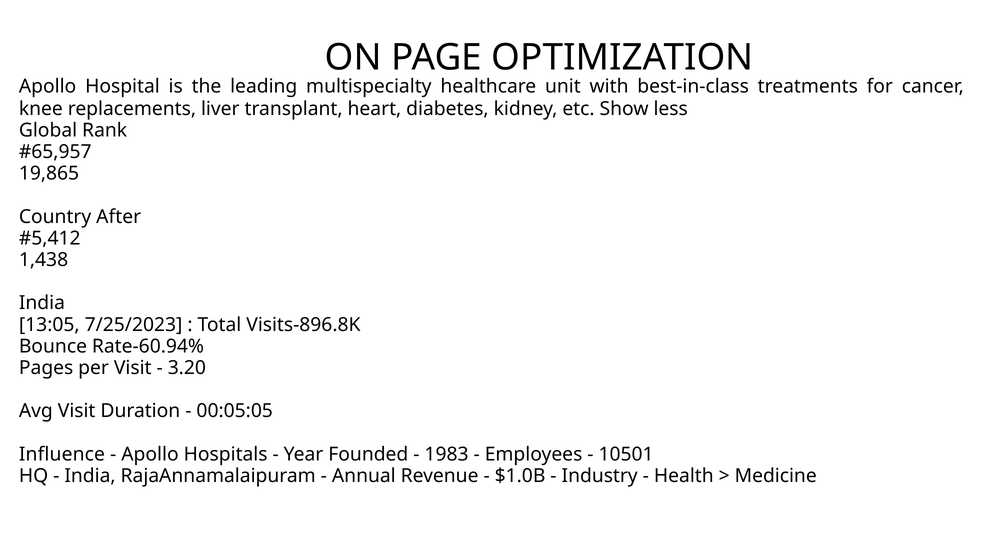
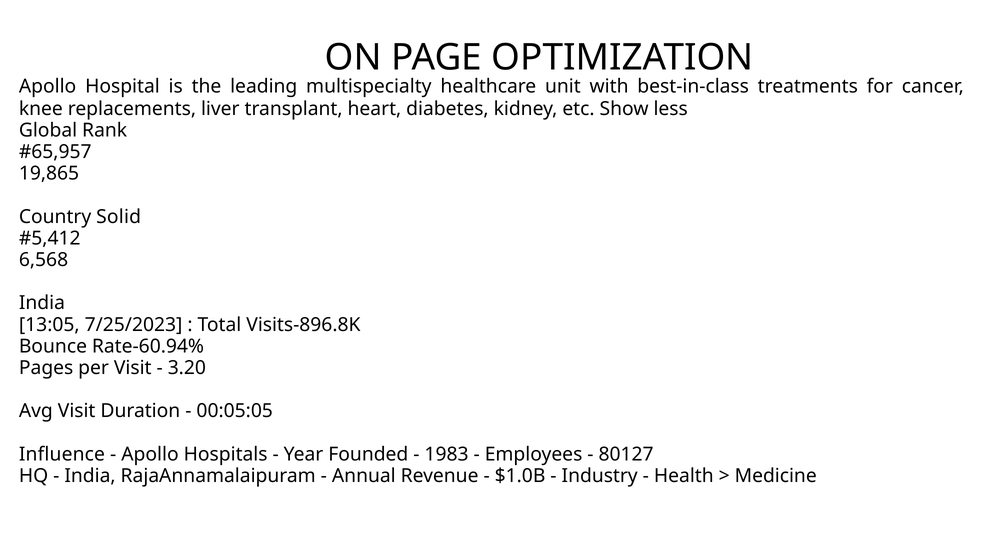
After: After -> Solid
1,438: 1,438 -> 6,568
10501: 10501 -> 80127
